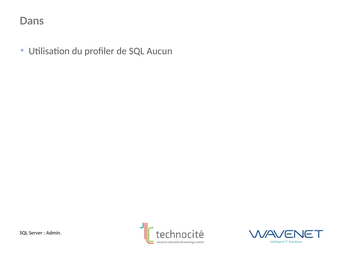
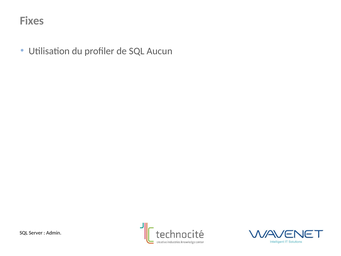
Dans: Dans -> Fixes
